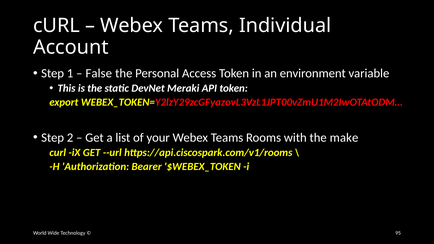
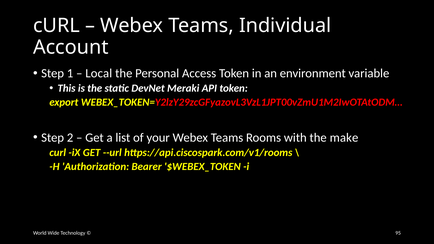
False: False -> Local
